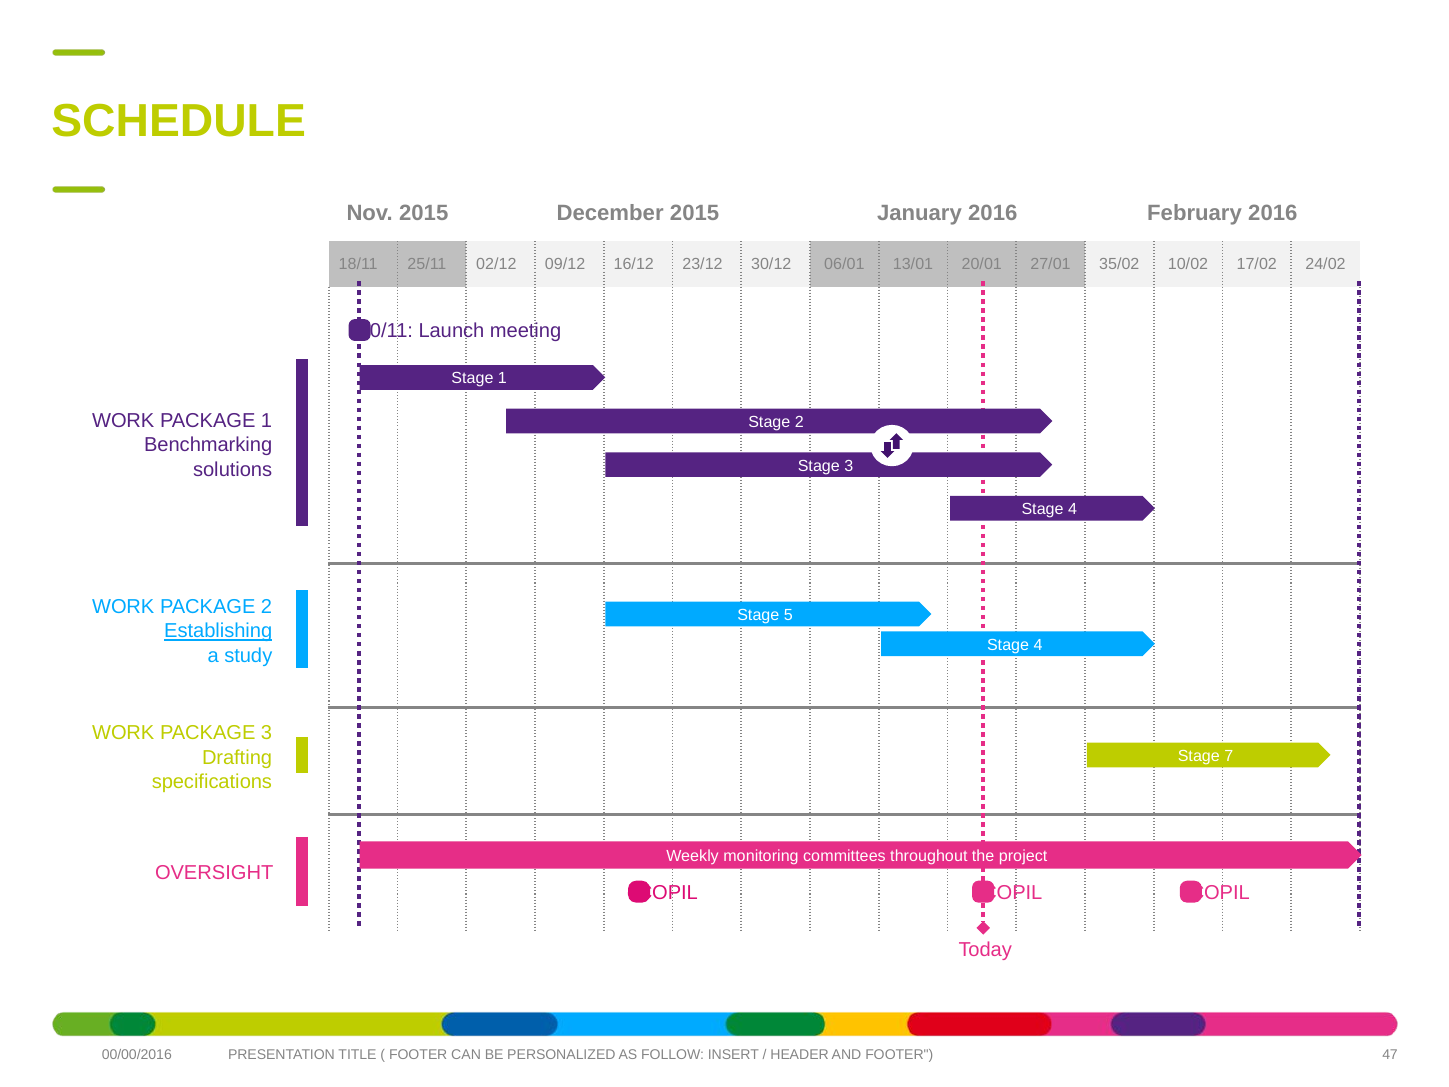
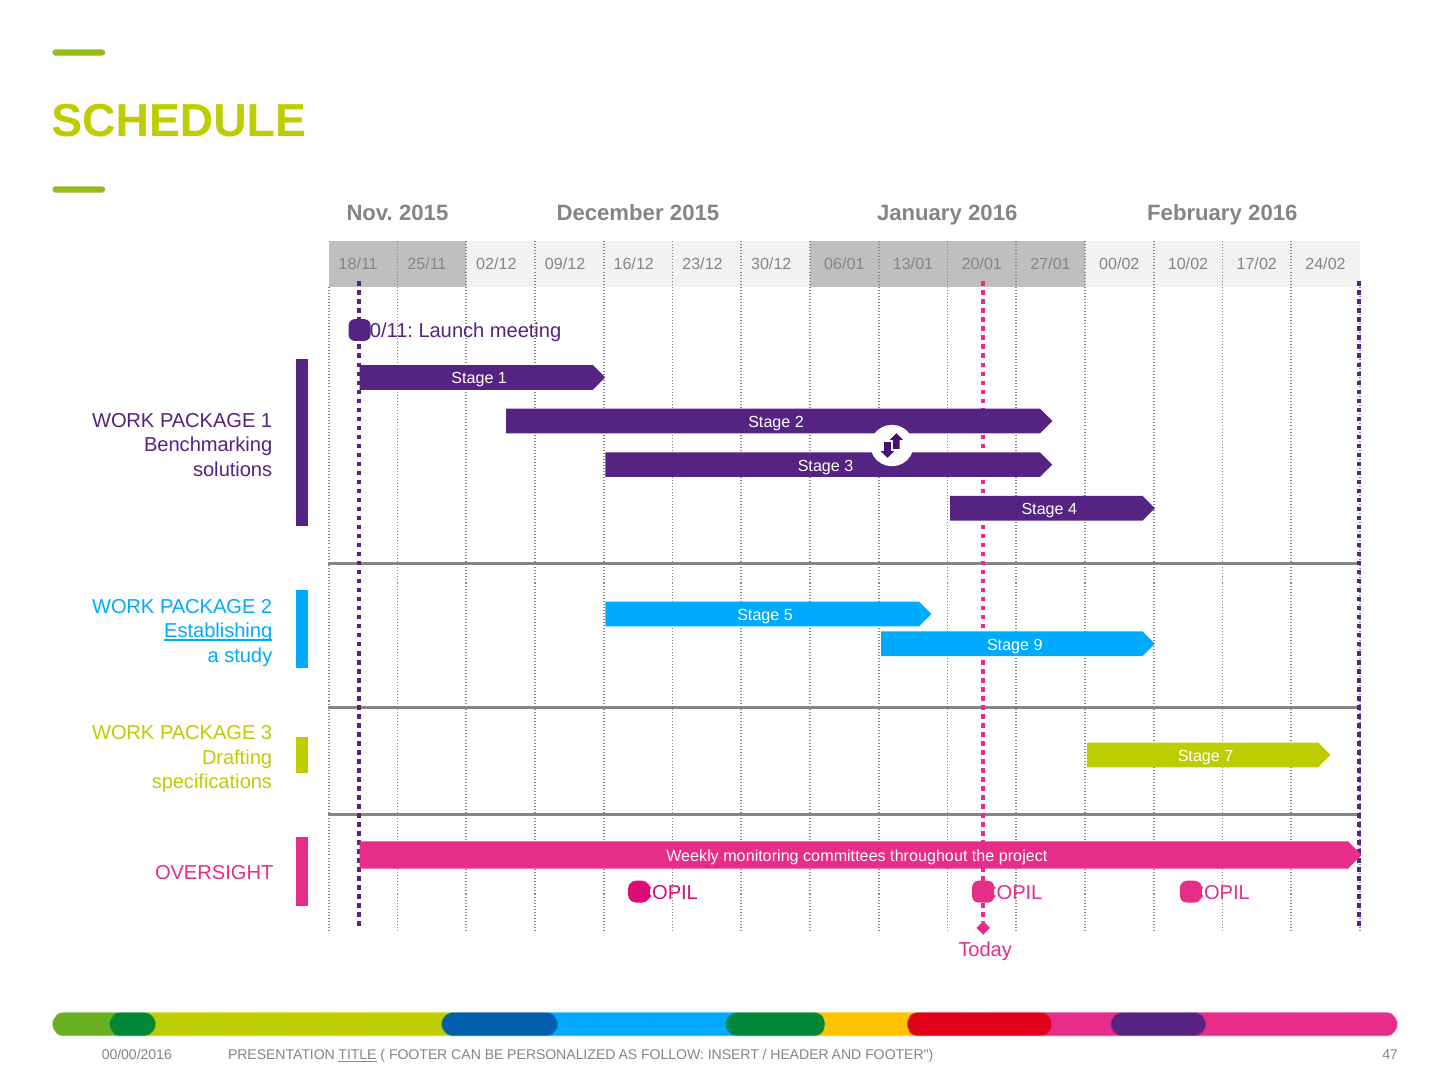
35/02: 35/02 -> 00/02
4 at (1038, 645): 4 -> 9
TITLE underline: none -> present
